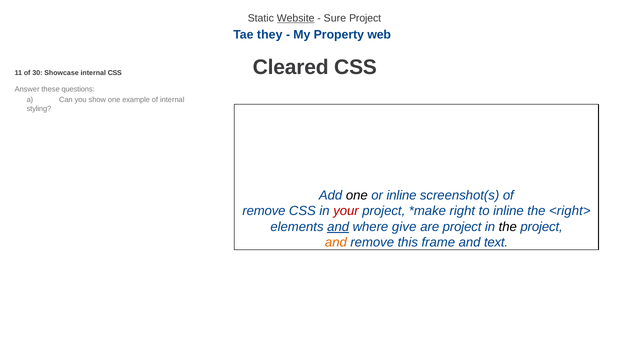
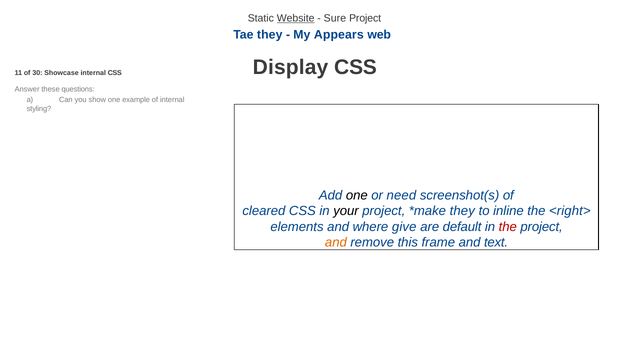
Property: Property -> Appears
Cleared: Cleared -> Display
or inline: inline -> need
remove at (264, 211): remove -> cleared
your colour: red -> black
right at (462, 211): right -> they
and at (338, 226) underline: present -> none
are project: project -> default
the at (508, 226) colour: black -> red
